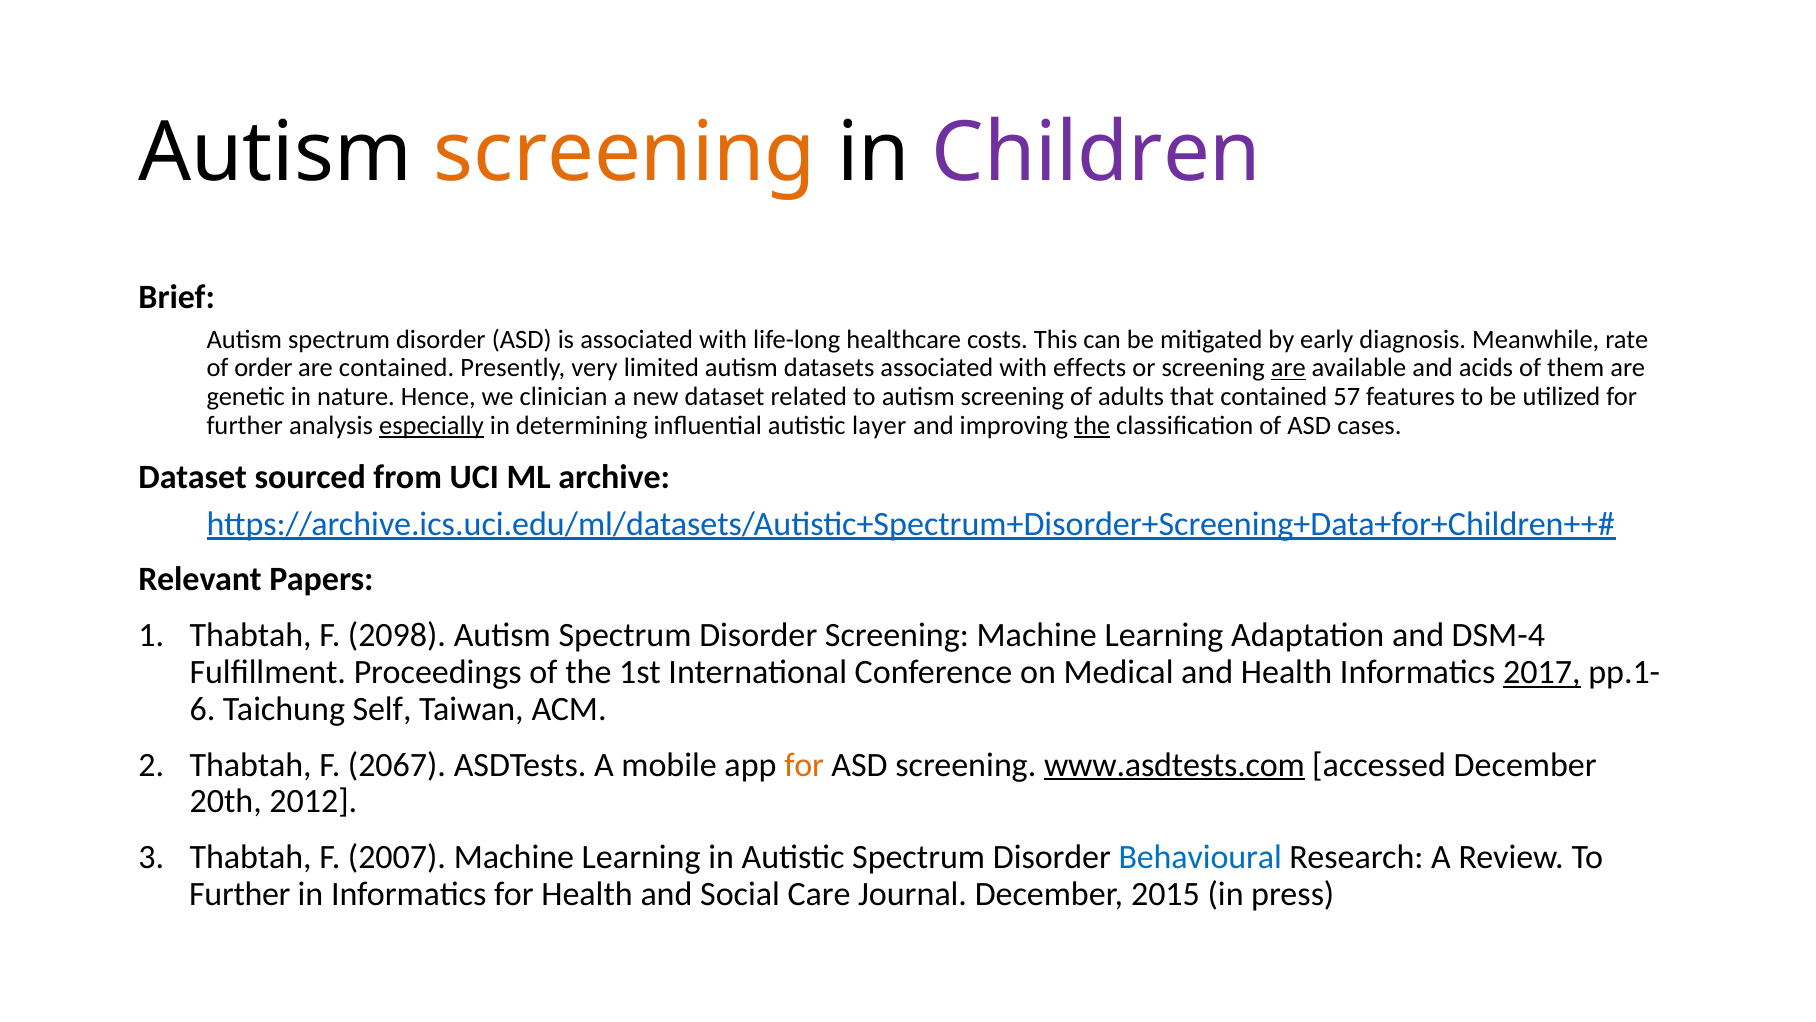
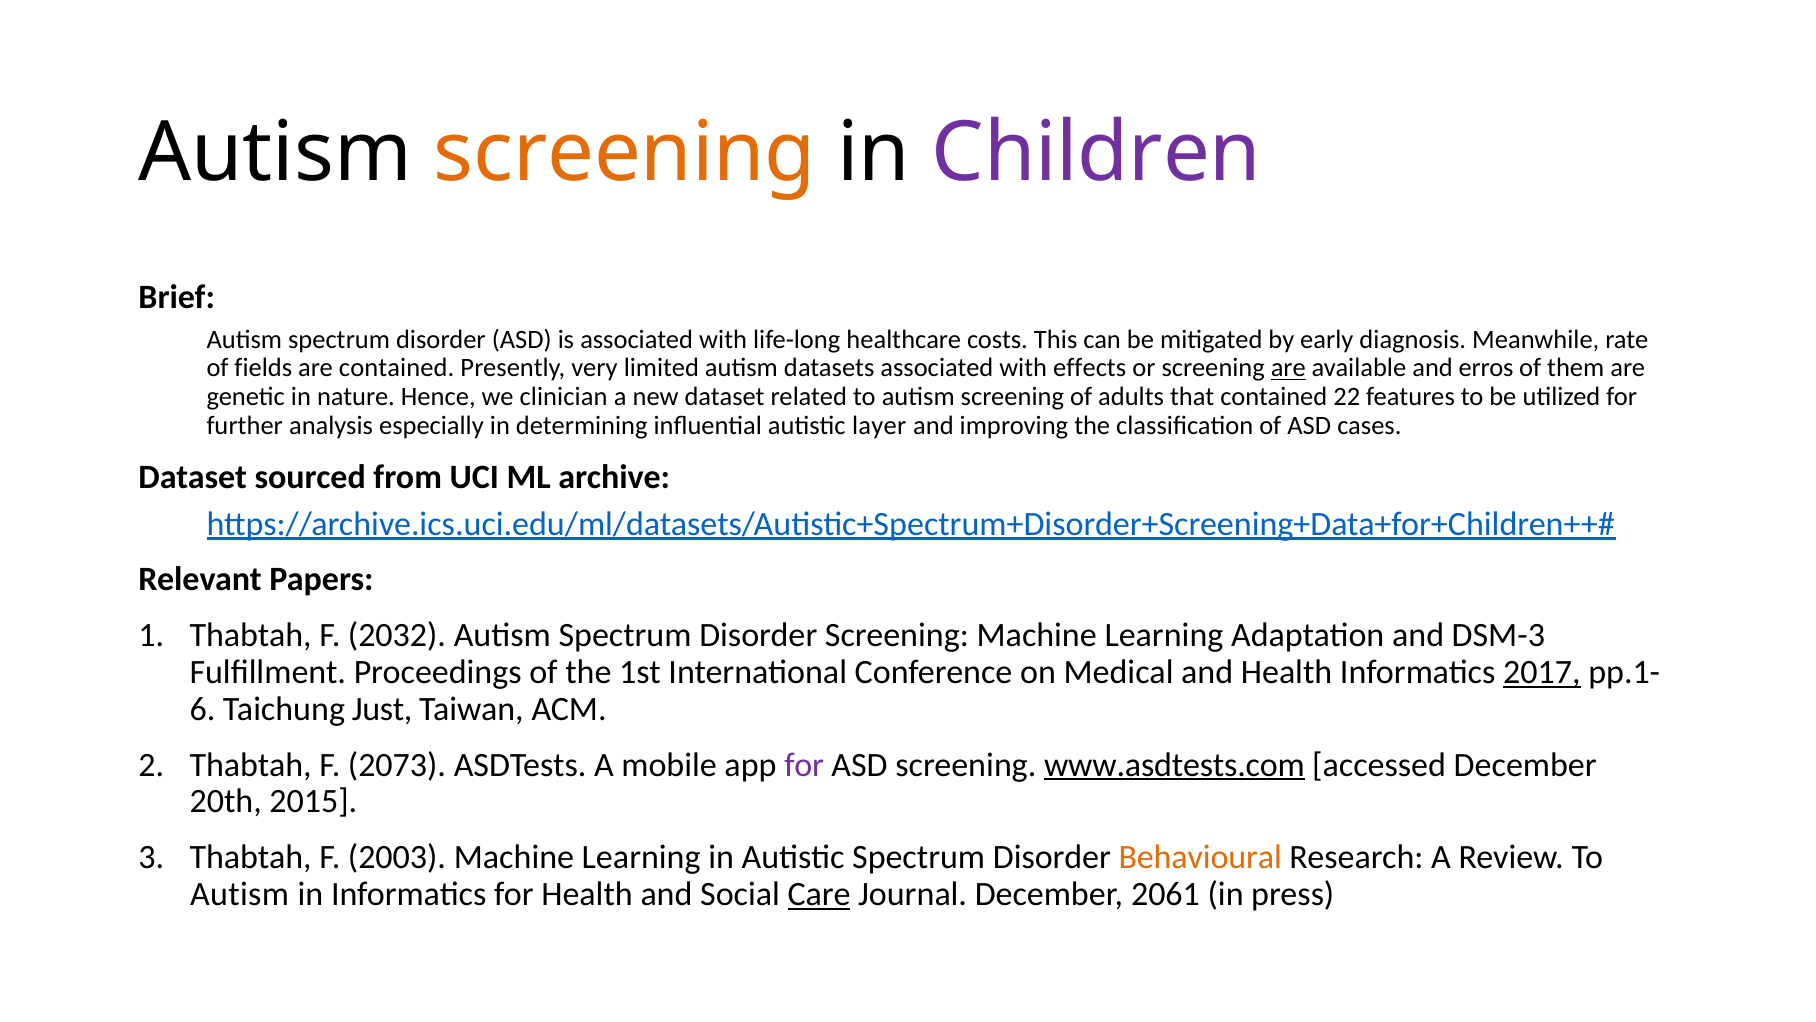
order: order -> fields
acids: acids -> erros
57: 57 -> 22
especially underline: present -> none
the at (1092, 425) underline: present -> none
2098: 2098 -> 2032
DSM-4: DSM-4 -> DSM-3
Self: Self -> Just
2067: 2067 -> 2073
for at (804, 764) colour: orange -> purple
2012: 2012 -> 2015
2007: 2007 -> 2003
Behavioural colour: blue -> orange
Further at (240, 894): Further -> Autism
Care underline: none -> present
2015: 2015 -> 2061
